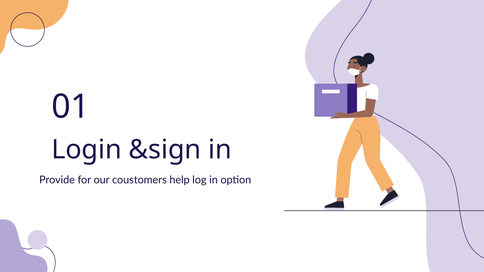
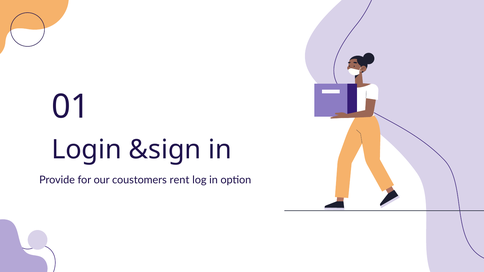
help: help -> rent
